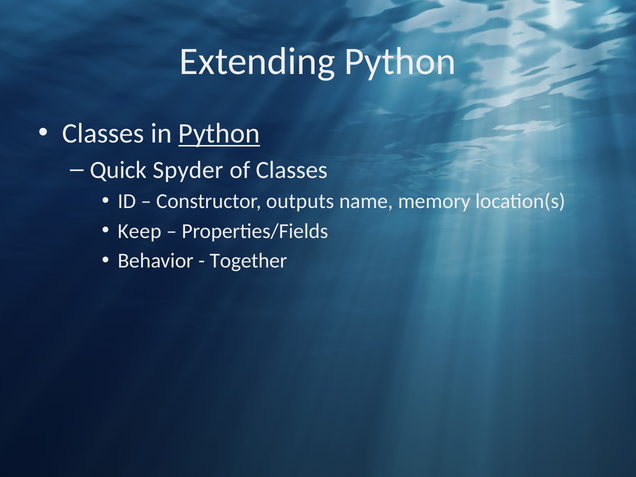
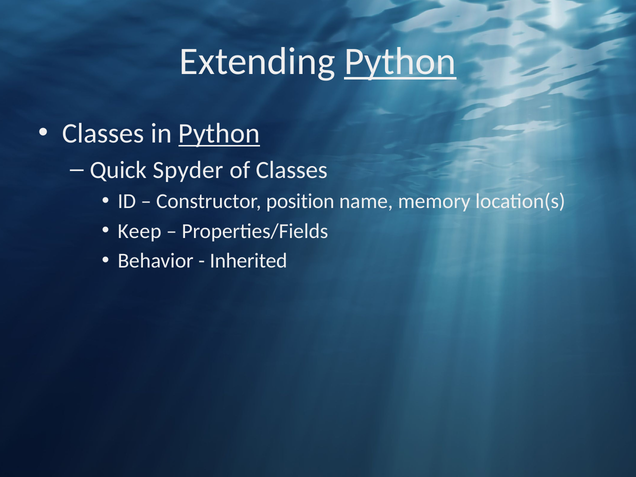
Python at (400, 62) underline: none -> present
outputs: outputs -> position
Together: Together -> Inherited
